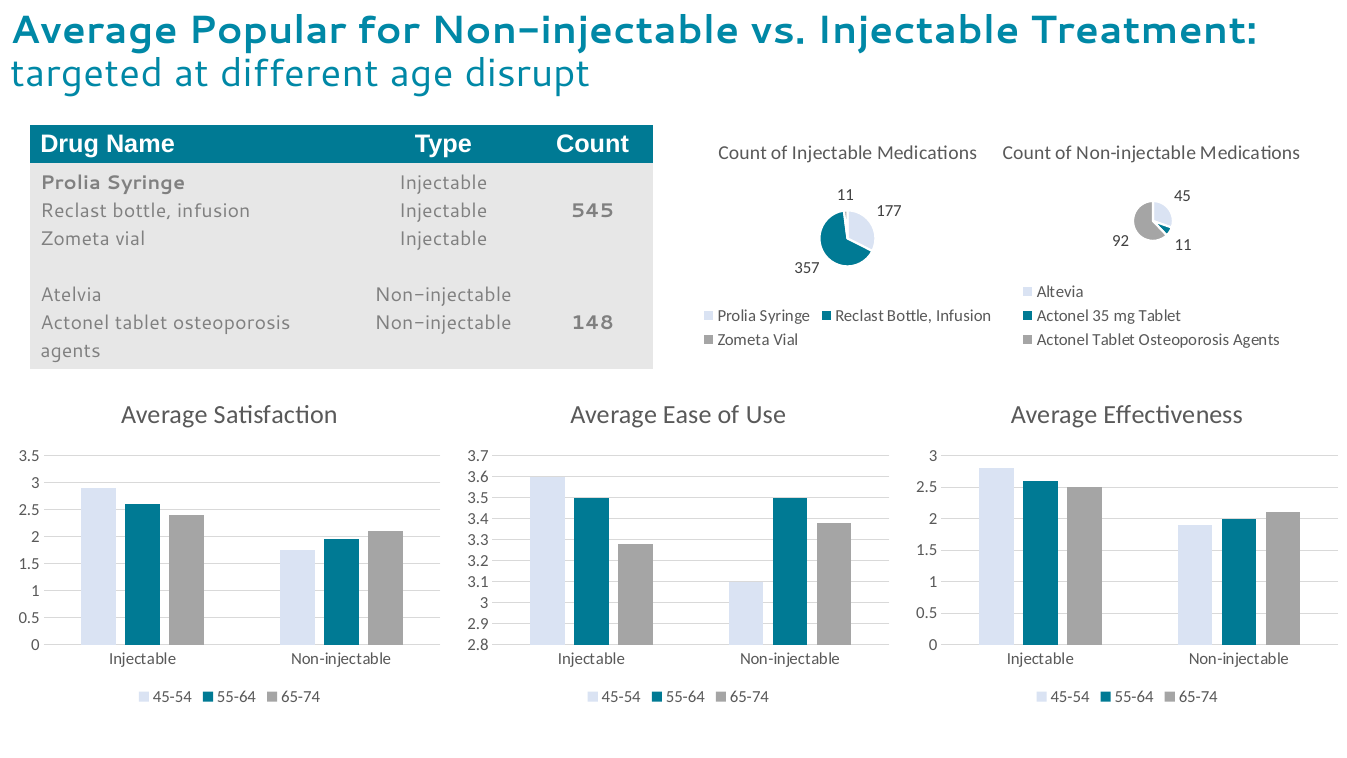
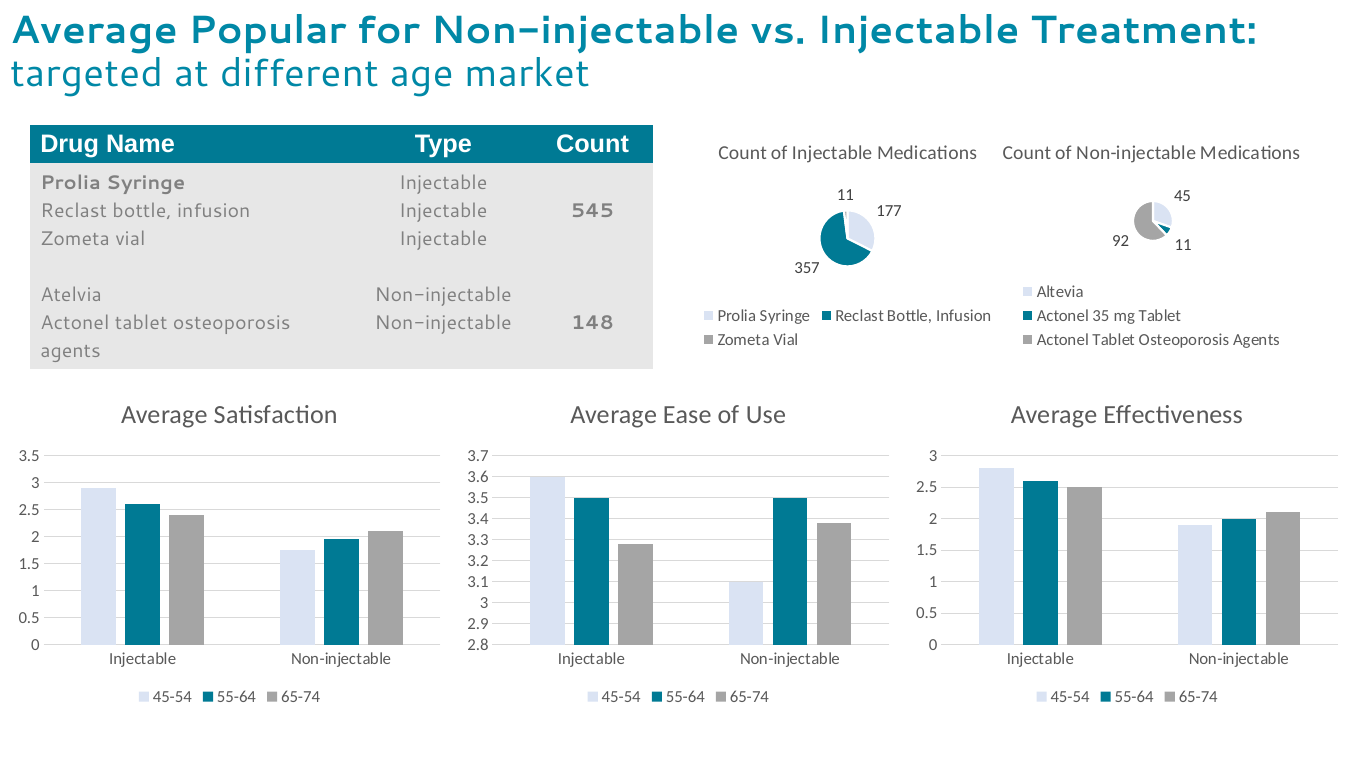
disrupt: disrupt -> market
